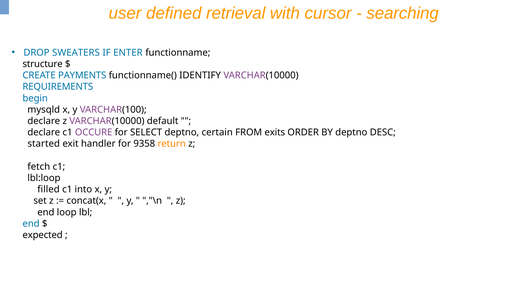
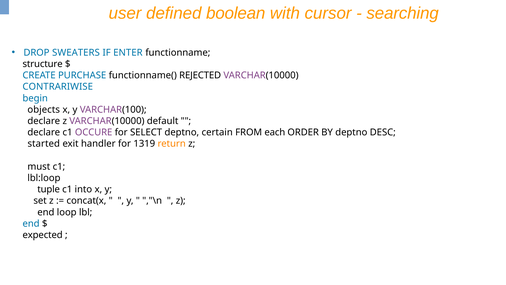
retrieval: retrieval -> boolean
PAYMENTS: PAYMENTS -> PURCHASE
IDENTIFY: IDENTIFY -> REJECTED
REQUIREMENTS: REQUIREMENTS -> CONTRARIWISE
mysqld: mysqld -> objects
exits: exits -> each
9358: 9358 -> 1319
fetch: fetch -> must
filled: filled -> tuple
